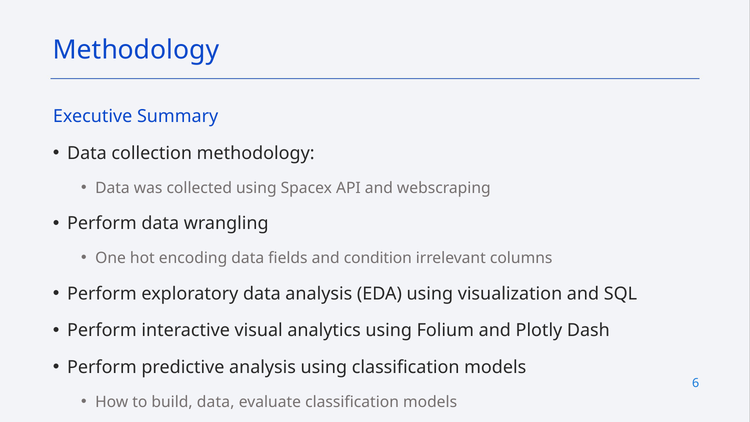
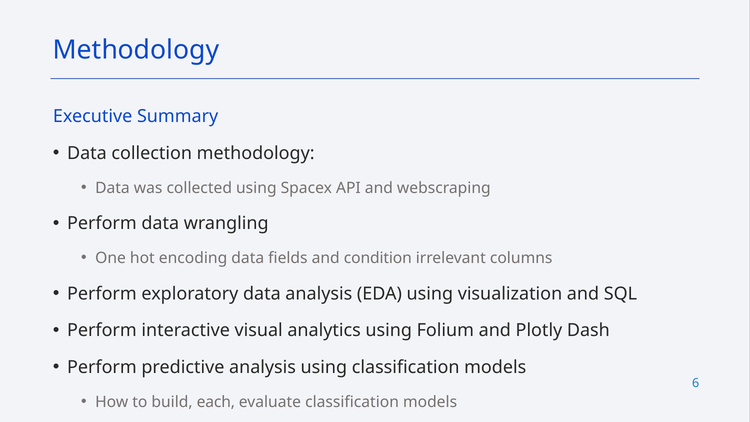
build data: data -> each
